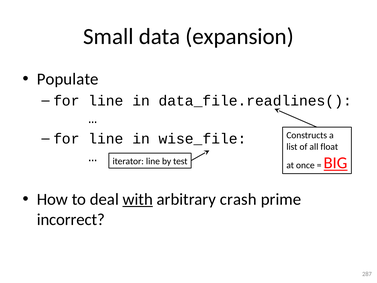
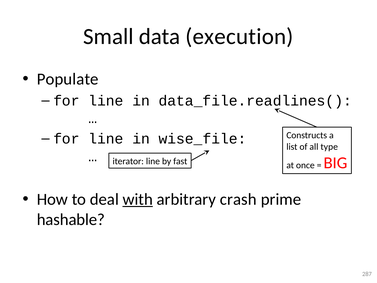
expansion: expansion -> execution
float: float -> type
test: test -> fast
BIG underline: present -> none
incorrect: incorrect -> hashable
